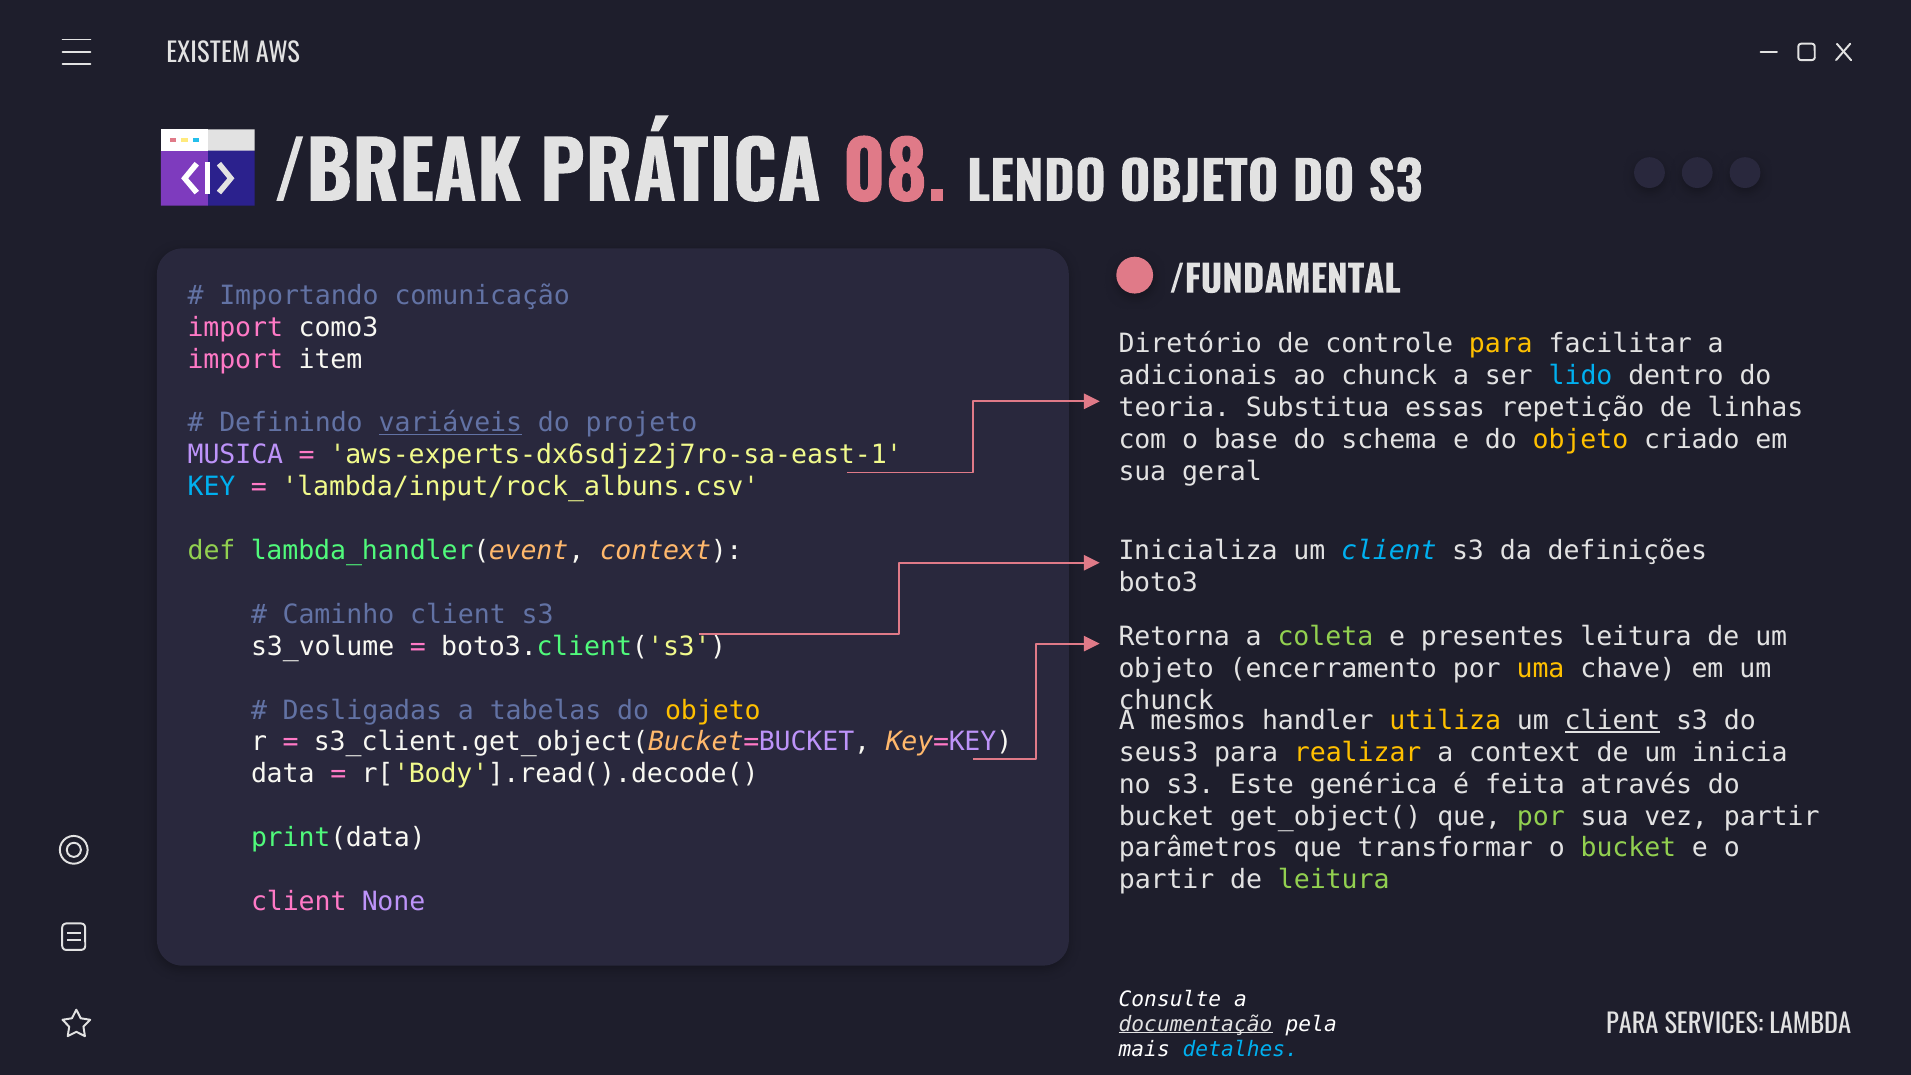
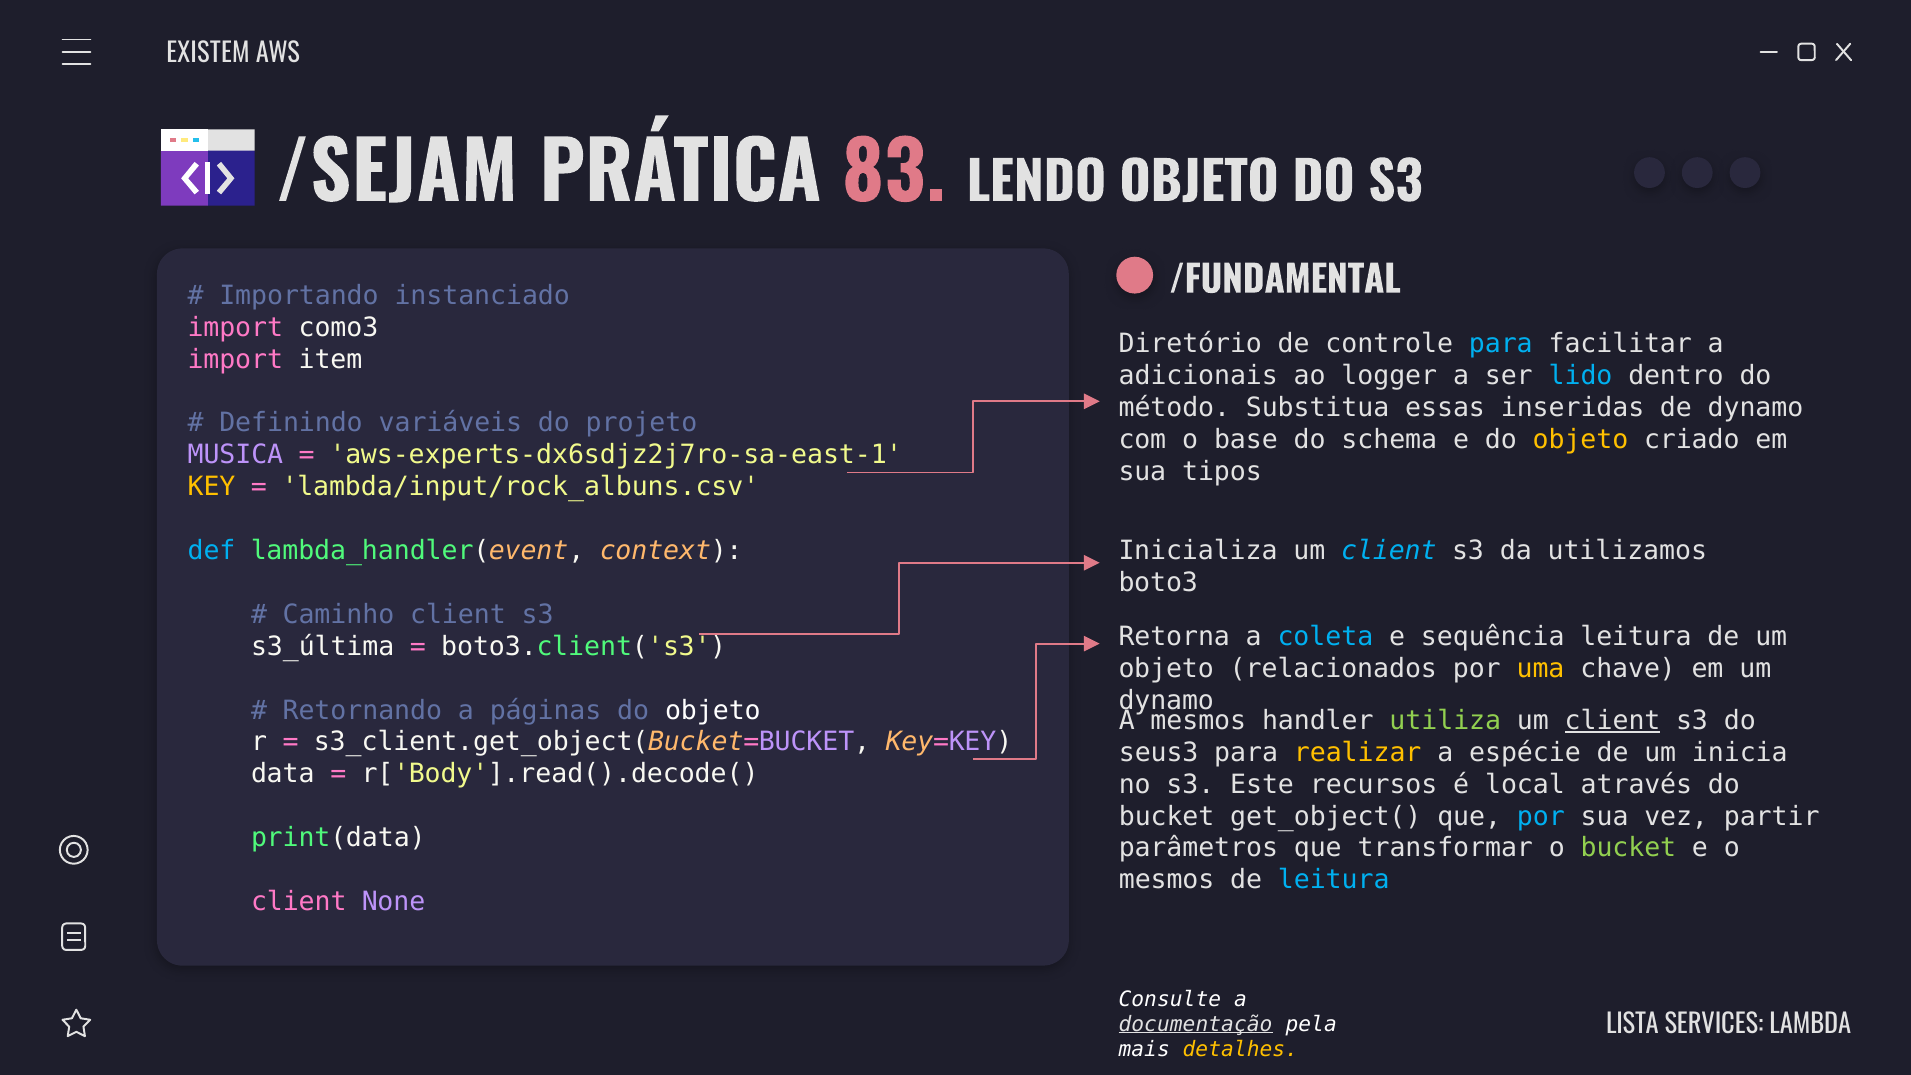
/BREAK: /BREAK -> /SEJAM
08: 08 -> 83
comunicação: comunicação -> instanciado
para at (1501, 344) colour: yellow -> light blue
ao chunck: chunck -> logger
teoria: teoria -> método
repetição: repetição -> inseridas
de linhas: linhas -> dynamo
variáveis underline: present -> none
geral: geral -> tipos
KEY colour: light blue -> yellow
definições: definições -> utilizamos
def colour: light green -> light blue
coleta colour: light green -> light blue
presentes: presentes -> sequência
s3_volume: s3_volume -> s3_última
encerramento: encerramento -> relacionados
chunck at (1166, 700): chunck -> dynamo
Desligadas: Desligadas -> Retornando
tabelas: tabelas -> páginas
objeto at (713, 710) colour: yellow -> white
utiliza colour: yellow -> light green
a context: context -> espécie
genérica: genérica -> recursos
feita: feita -> local
por at (1541, 816) colour: light green -> light blue
partir at (1167, 880): partir -> mesmos
leitura at (1334, 880) colour: light green -> light blue
PARA at (1632, 1025): PARA -> LISTA
detalhes colour: light blue -> yellow
